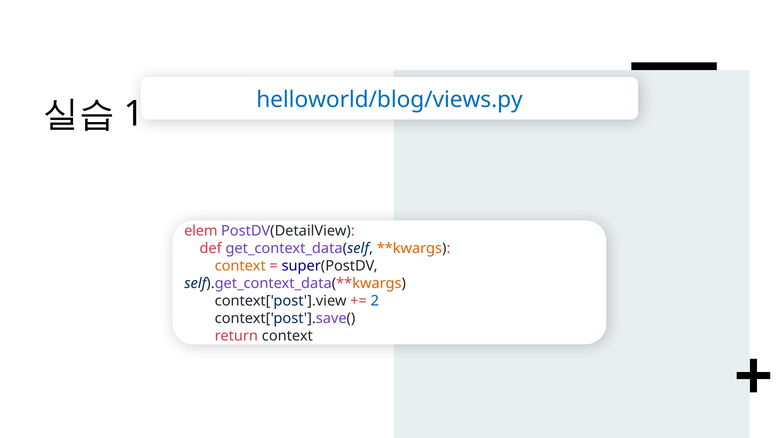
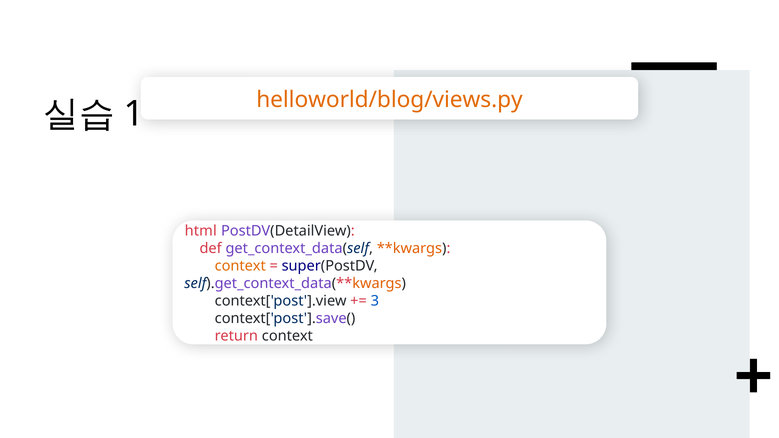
helloworld/blog/views.py colour: blue -> orange
elem: elem -> html
2: 2 -> 3
